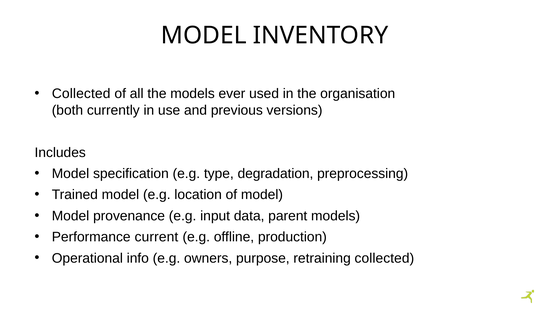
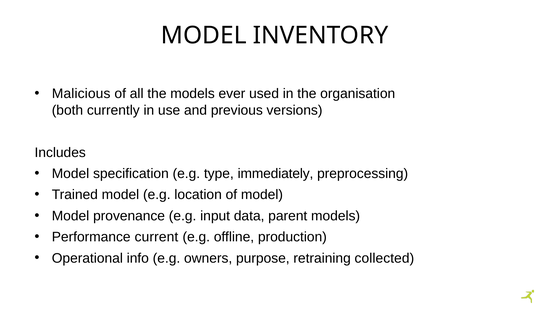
Collected at (81, 94): Collected -> Malicious
degradation: degradation -> immediately
